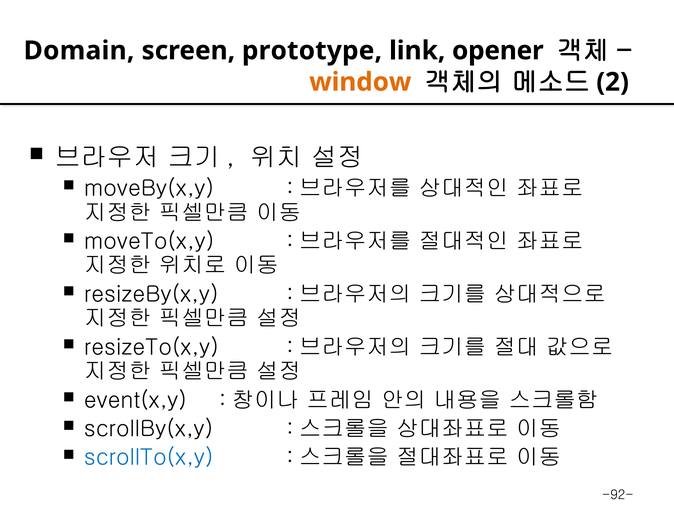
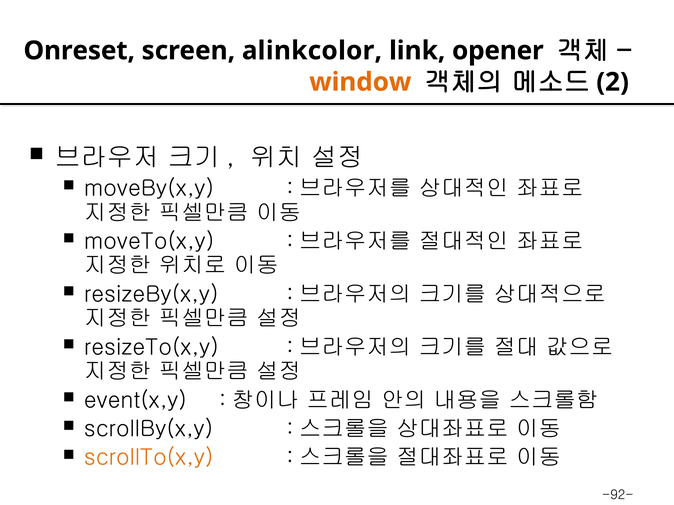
Domain: Domain -> Onreset
prototype: prototype -> alinkcolor
scrollTo(x,y colour: blue -> orange
